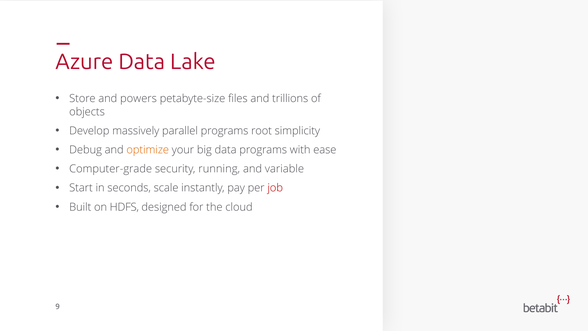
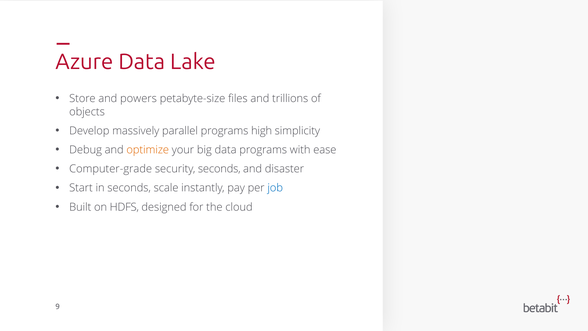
root: root -> high
security running: running -> seconds
variable: variable -> disaster
job colour: red -> blue
